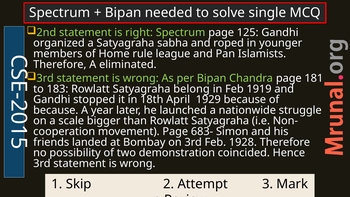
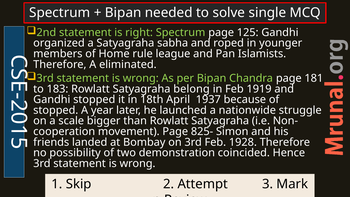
1929: 1929 -> 1937
because at (56, 110): because -> stopped
683-: 683- -> 825-
